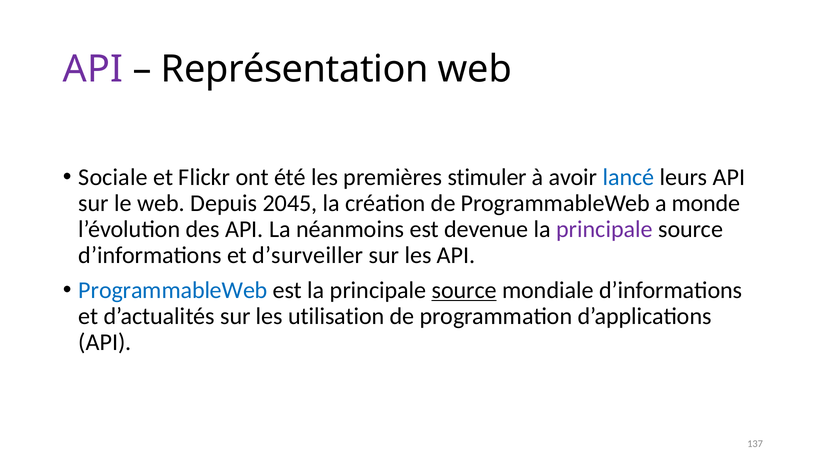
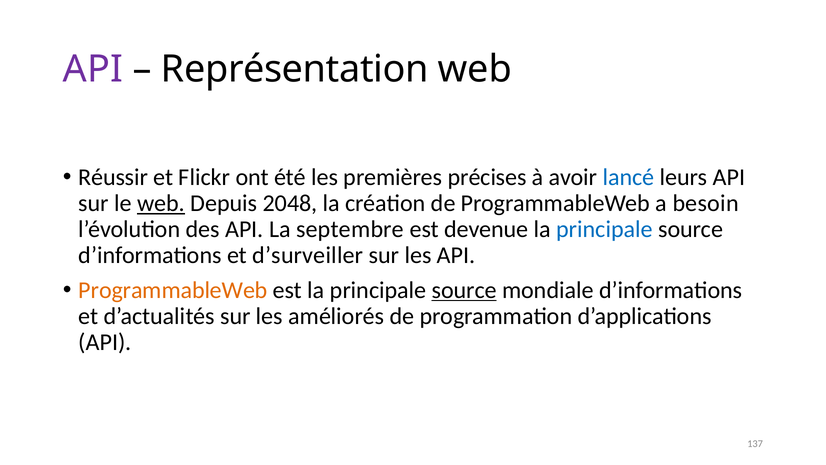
Sociale: Sociale -> Réussir
stimuler: stimuler -> précises
web at (161, 203) underline: none -> present
2045: 2045 -> 2048
monde: monde -> besoin
néanmoins: néanmoins -> septembre
principale at (605, 229) colour: purple -> blue
ProgrammableWeb at (173, 290) colour: blue -> orange
utilisation: utilisation -> améliorés
